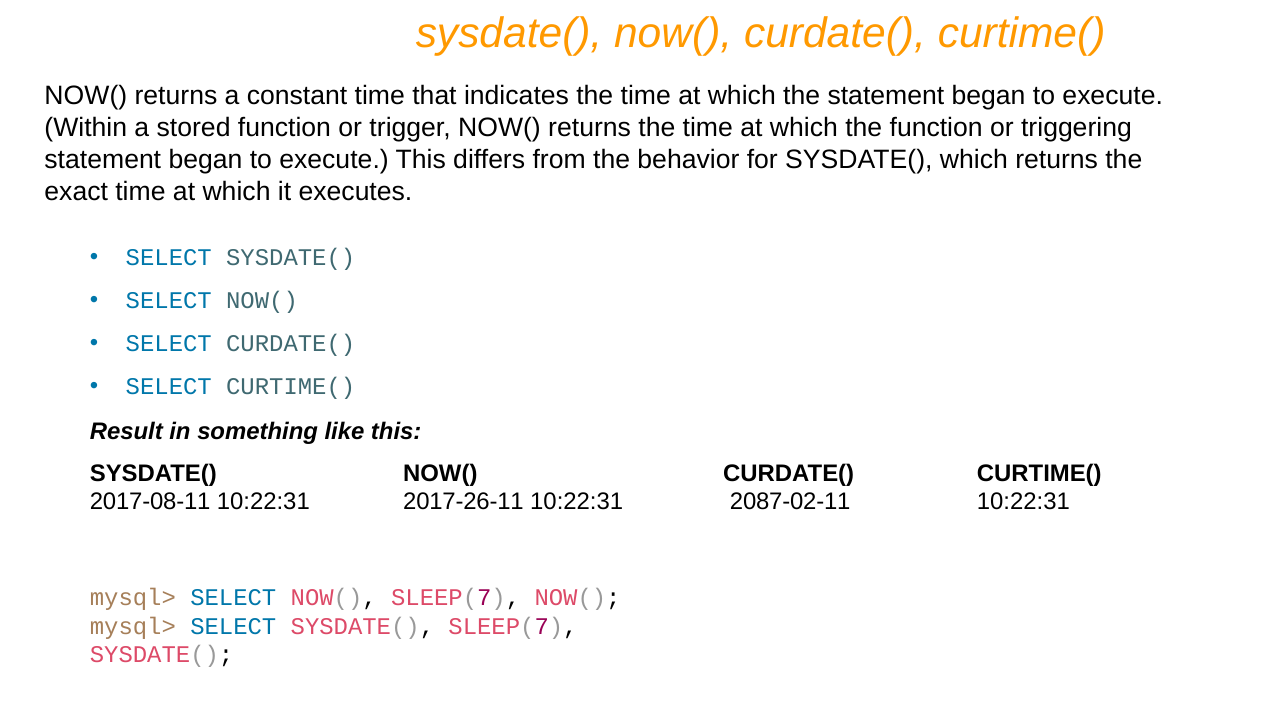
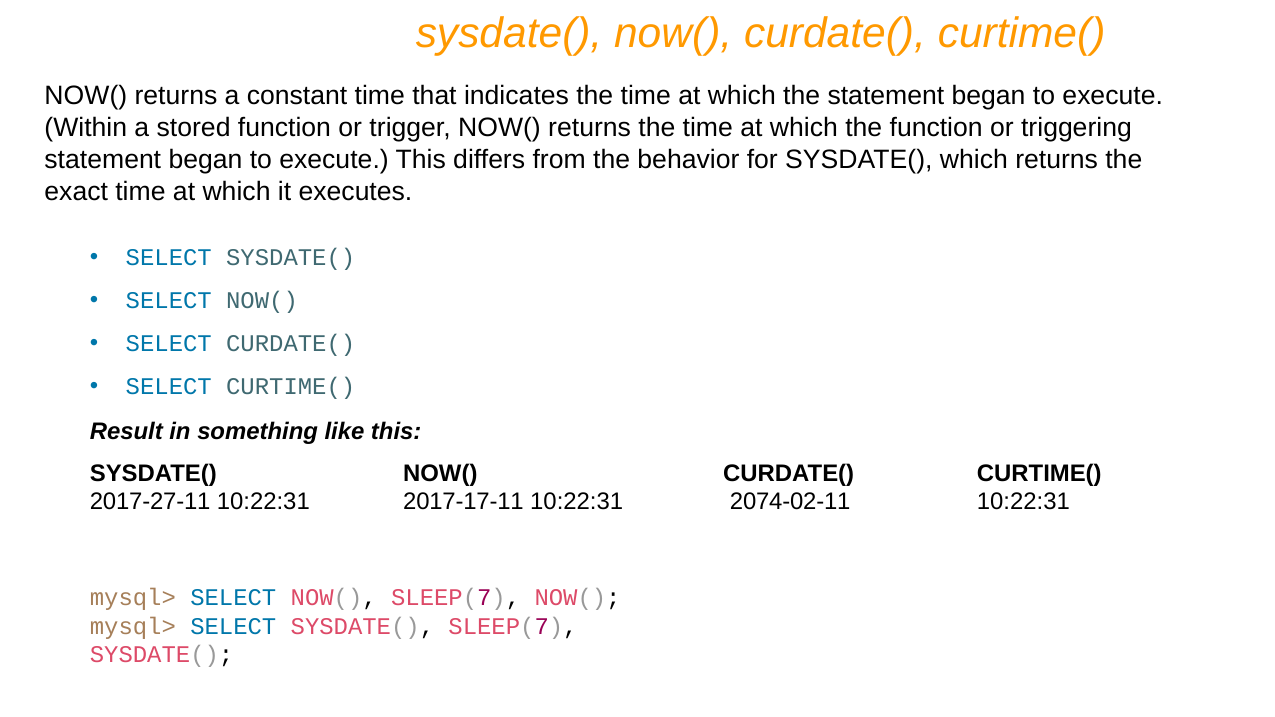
2017-08-11: 2017-08-11 -> 2017-27-11
2017-26-11: 2017-26-11 -> 2017-17-11
2087-02-11: 2087-02-11 -> 2074-02-11
